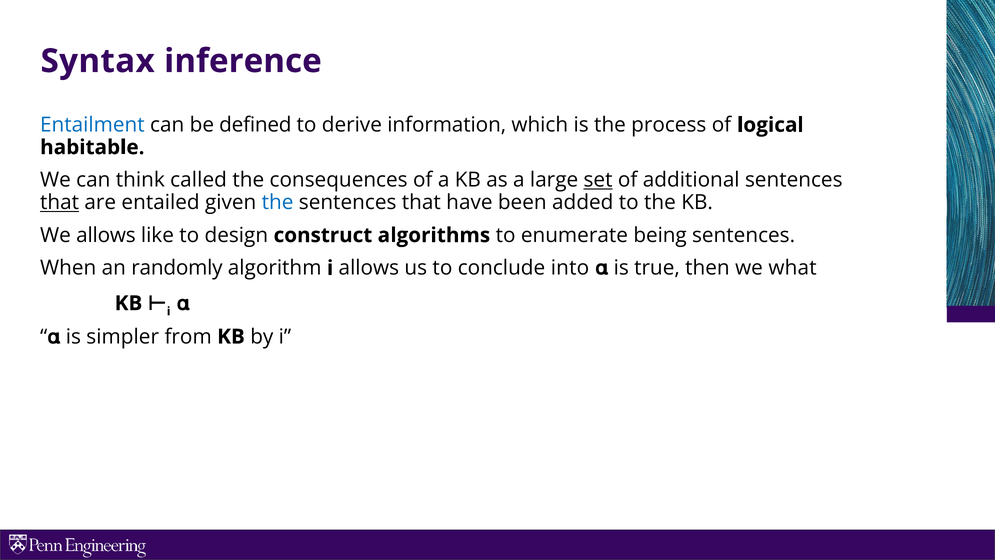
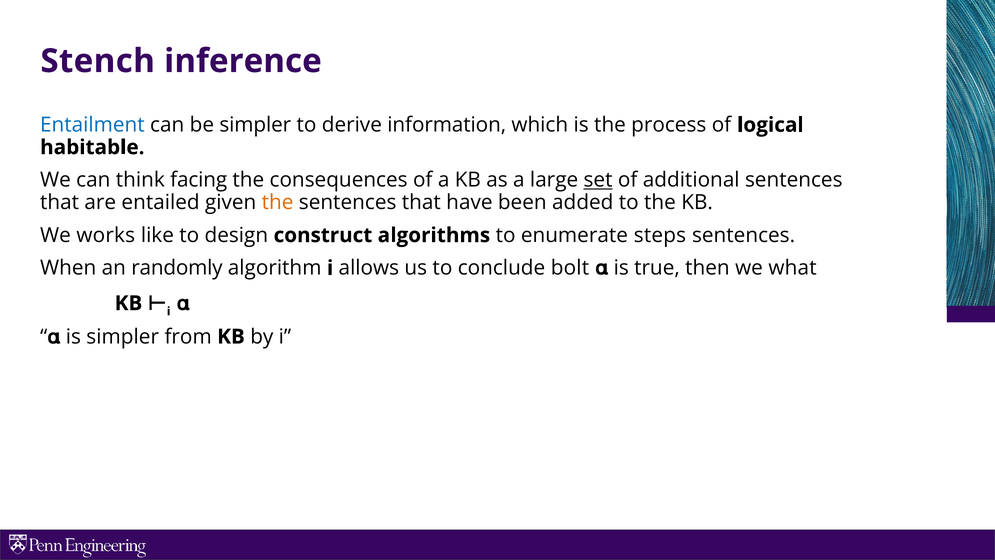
Syntax: Syntax -> Stench
be defined: defined -> simpler
called: called -> facing
that at (60, 202) underline: present -> none
the at (278, 202) colour: blue -> orange
We allows: allows -> works
being: being -> steps
into: into -> bolt
